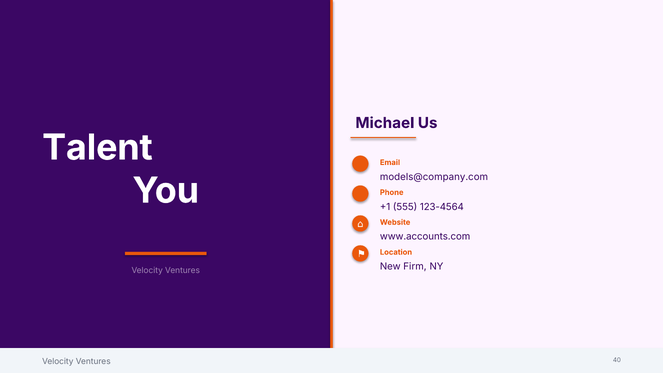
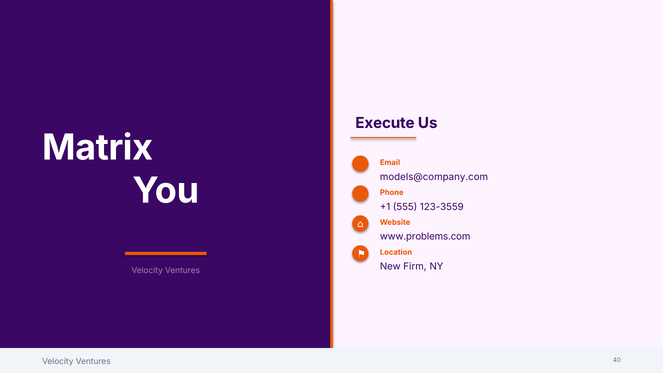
Michael: Michael -> Execute
Talent: Talent -> Matrix
123-4564: 123-4564 -> 123-3559
www.accounts.com: www.accounts.com -> www.problems.com
